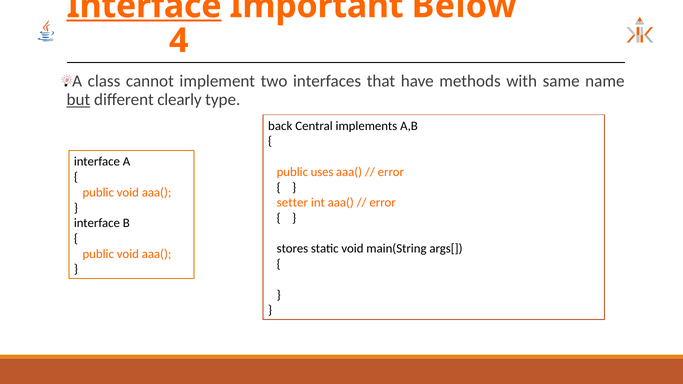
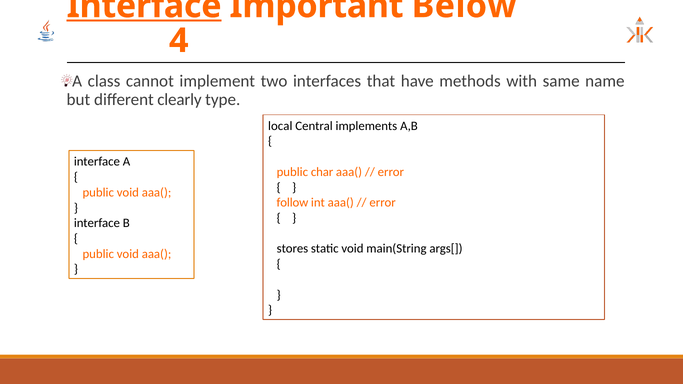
but underline: present -> none
back: back -> local
uses: uses -> char
setter: setter -> follow
